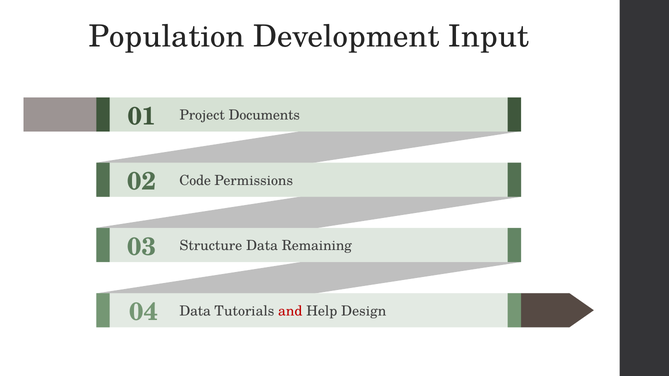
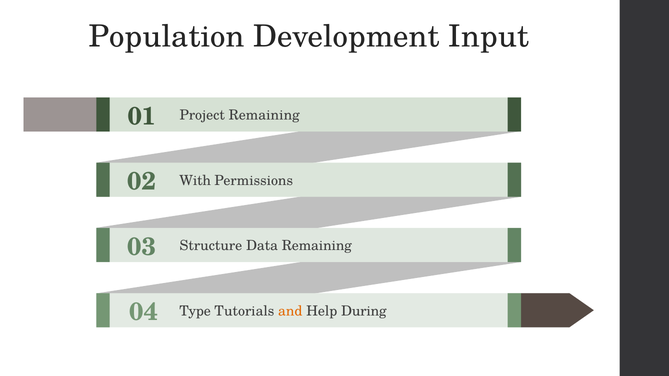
Project Documents: Documents -> Remaining
Code: Code -> With
04 Data: Data -> Type
and colour: red -> orange
Design: Design -> During
